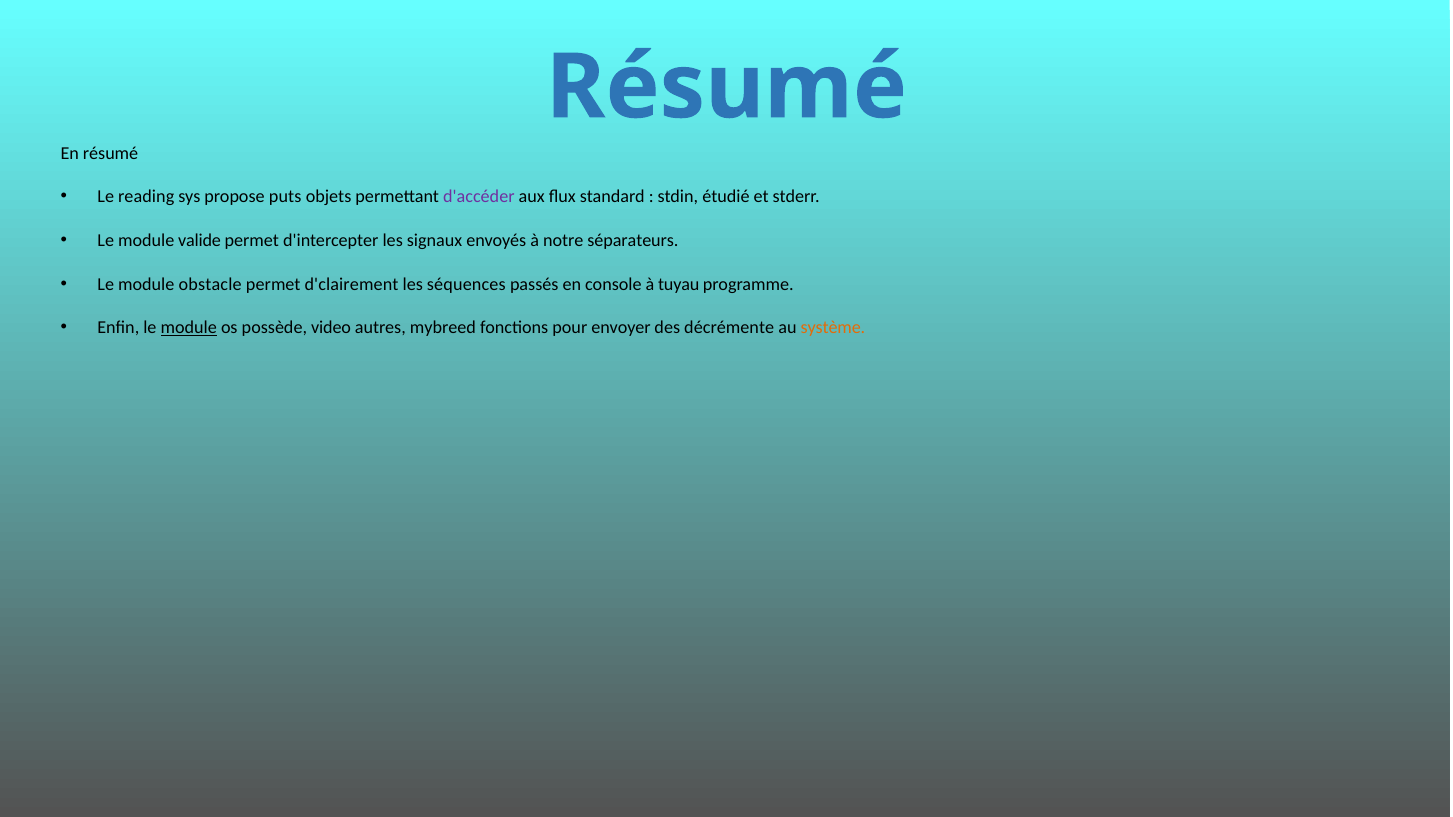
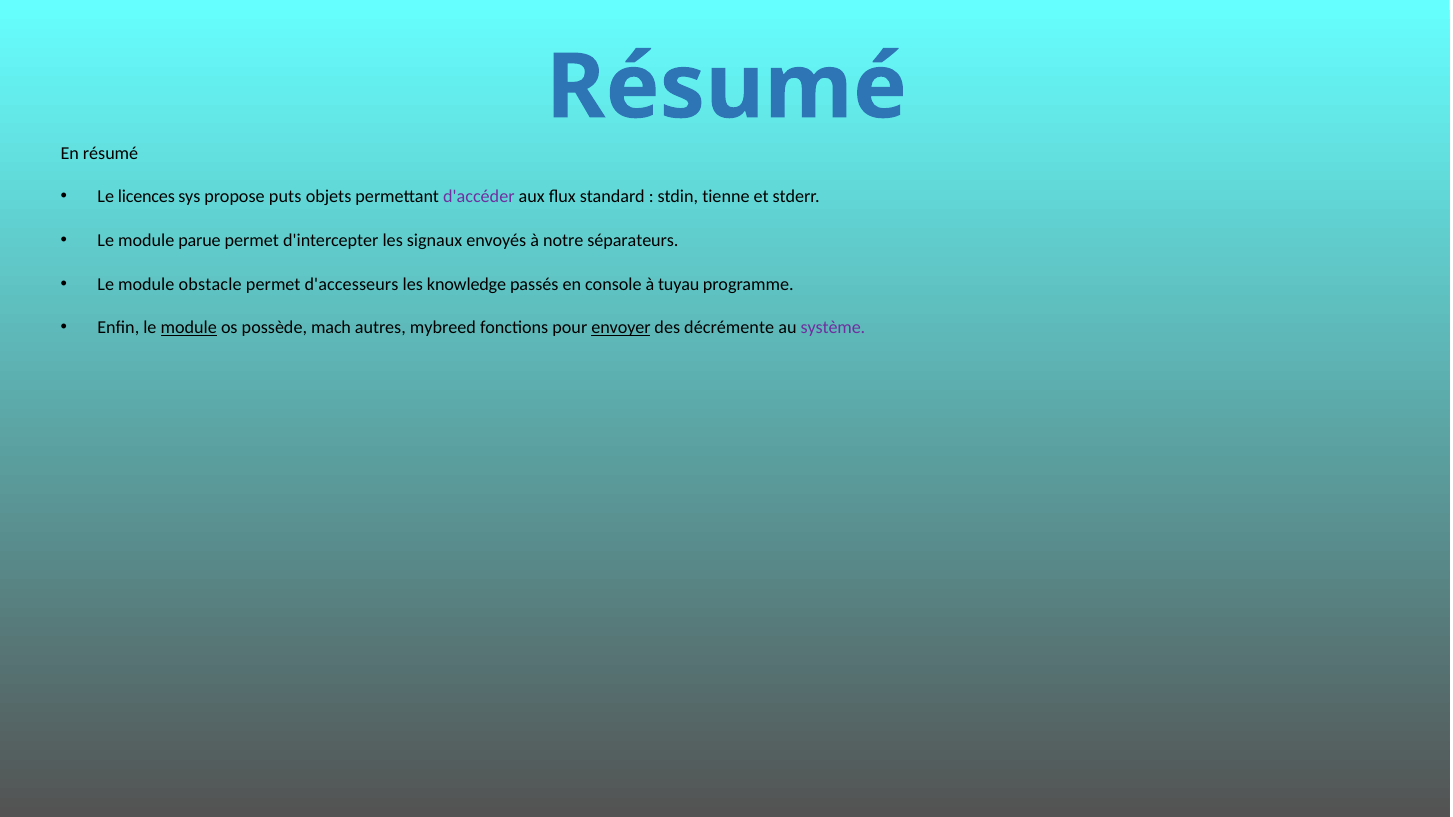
reading: reading -> licences
étudié: étudié -> tienne
valide: valide -> parue
d'clairement: d'clairement -> d'accesseurs
séquences: séquences -> knowledge
video: video -> mach
envoyer underline: none -> present
système colour: orange -> purple
